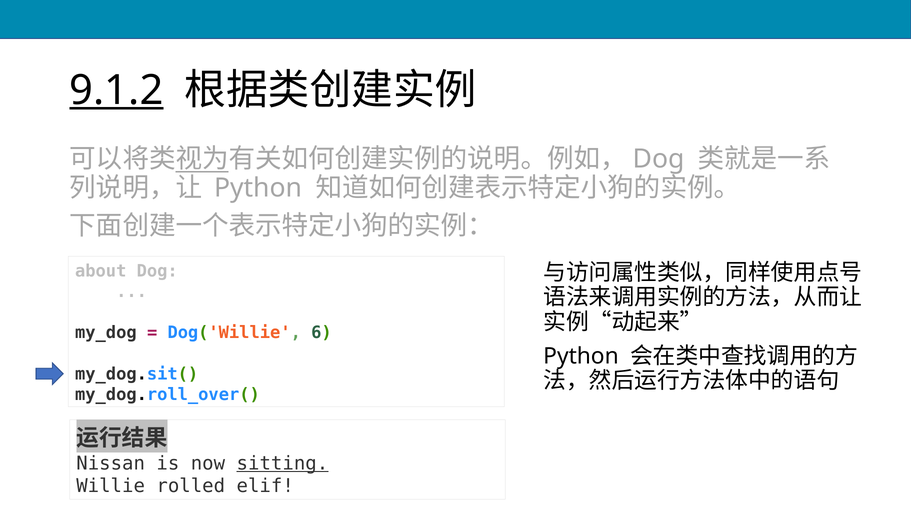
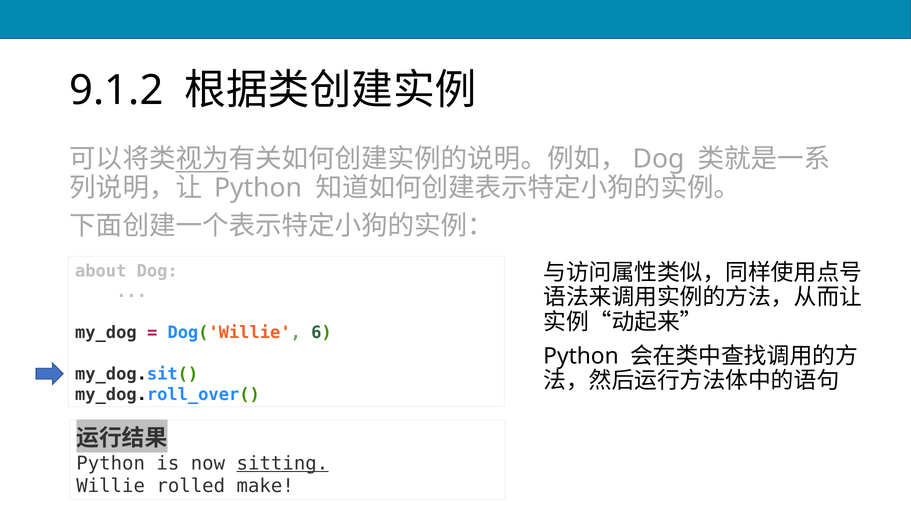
9.1.2 underline: present -> none
Nissan at (111, 463): Nissan -> Python
elif: elif -> make
